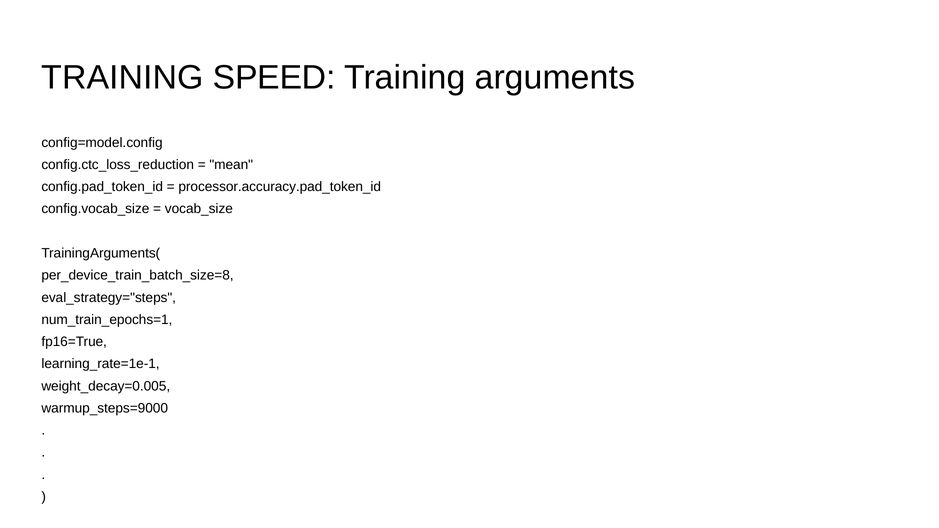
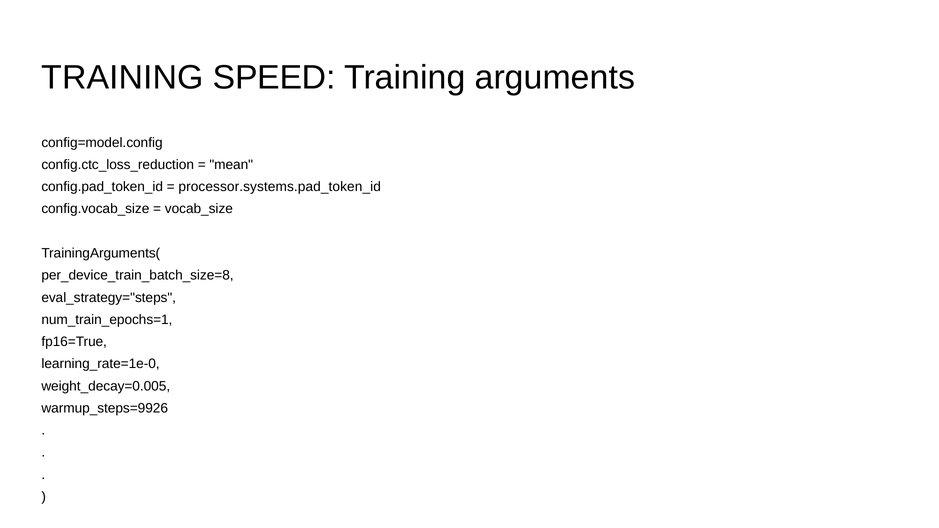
processor.accuracy.pad_token_id: processor.accuracy.pad_token_id -> processor.systems.pad_token_id
learning_rate=1e-1: learning_rate=1e-1 -> learning_rate=1e-0
warmup_steps=9000: warmup_steps=9000 -> warmup_steps=9926
